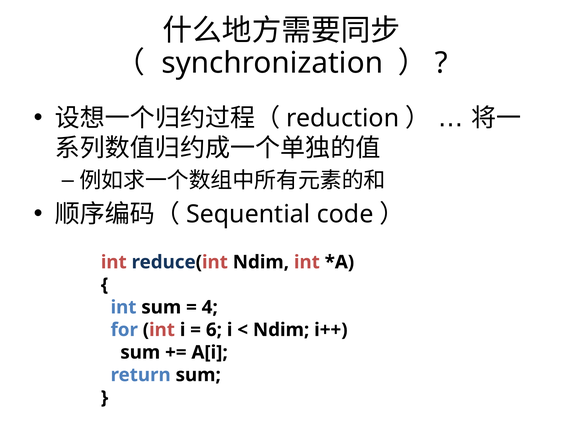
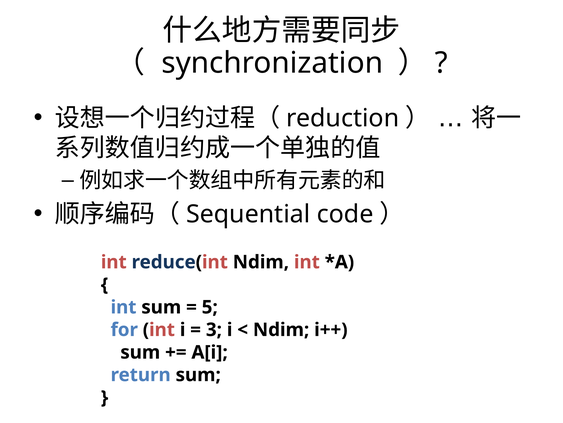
4: 4 -> 5
6: 6 -> 3
